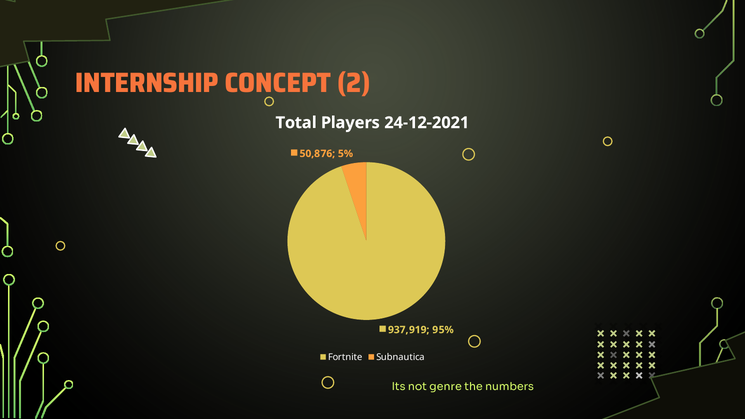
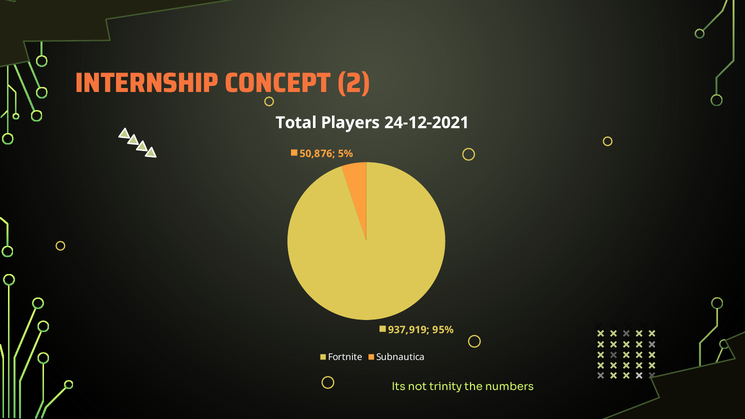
genre: genre -> trinity
